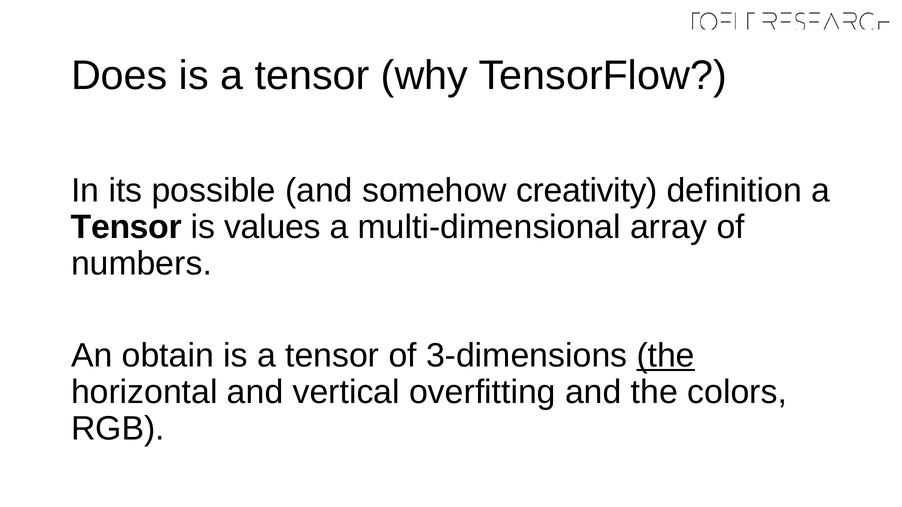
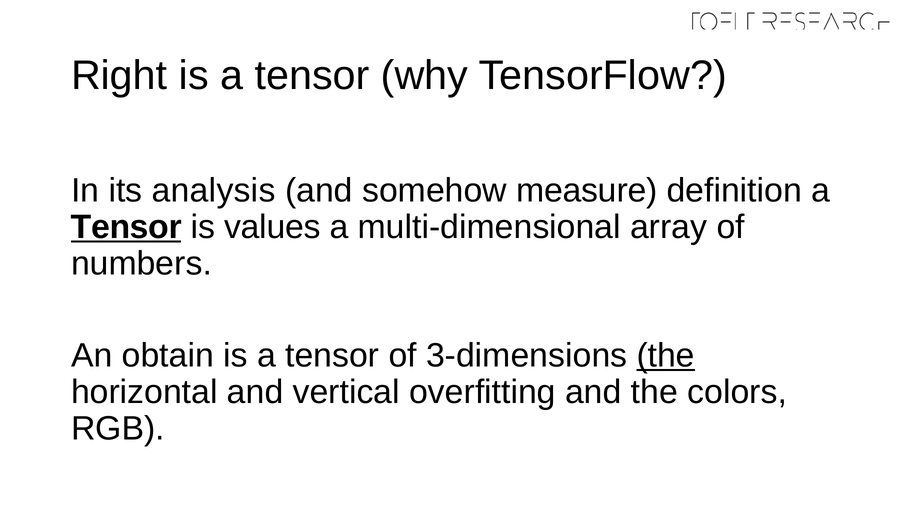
Does: Does -> Right
possible: possible -> analysis
creativity: creativity -> measure
Tensor at (126, 227) underline: none -> present
